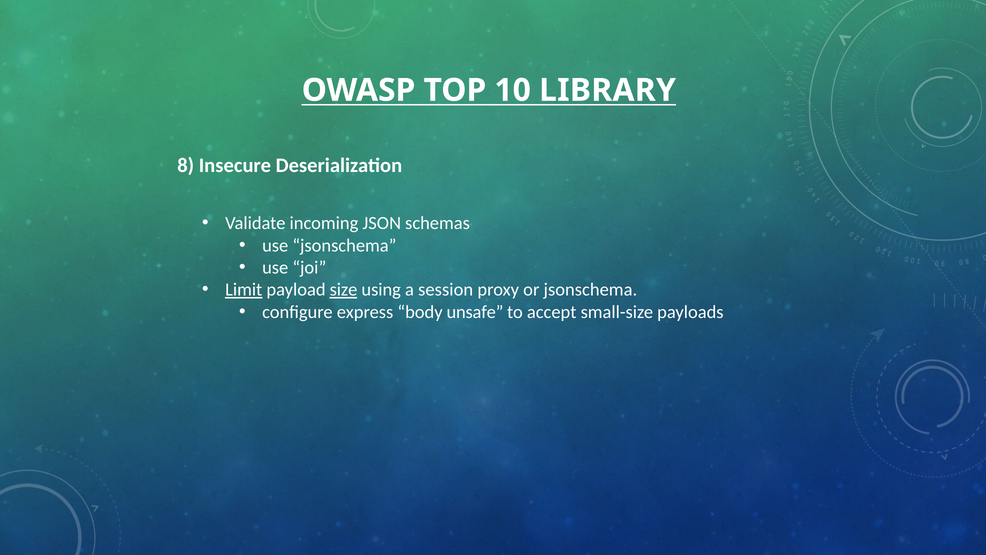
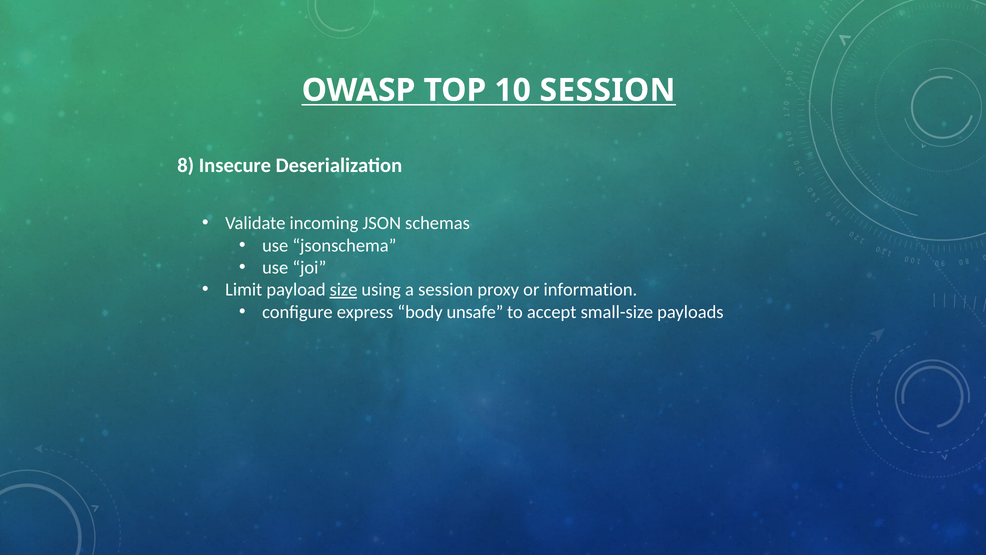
10 LIBRARY: LIBRARY -> SESSION
Limit underline: present -> none
or jsonschema: jsonschema -> information
